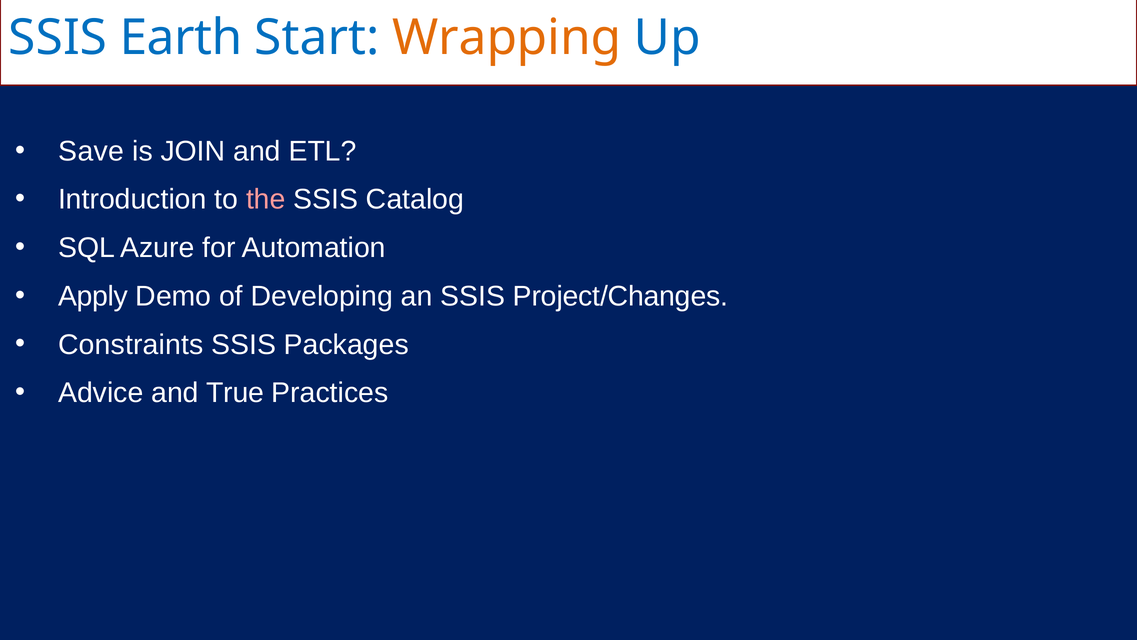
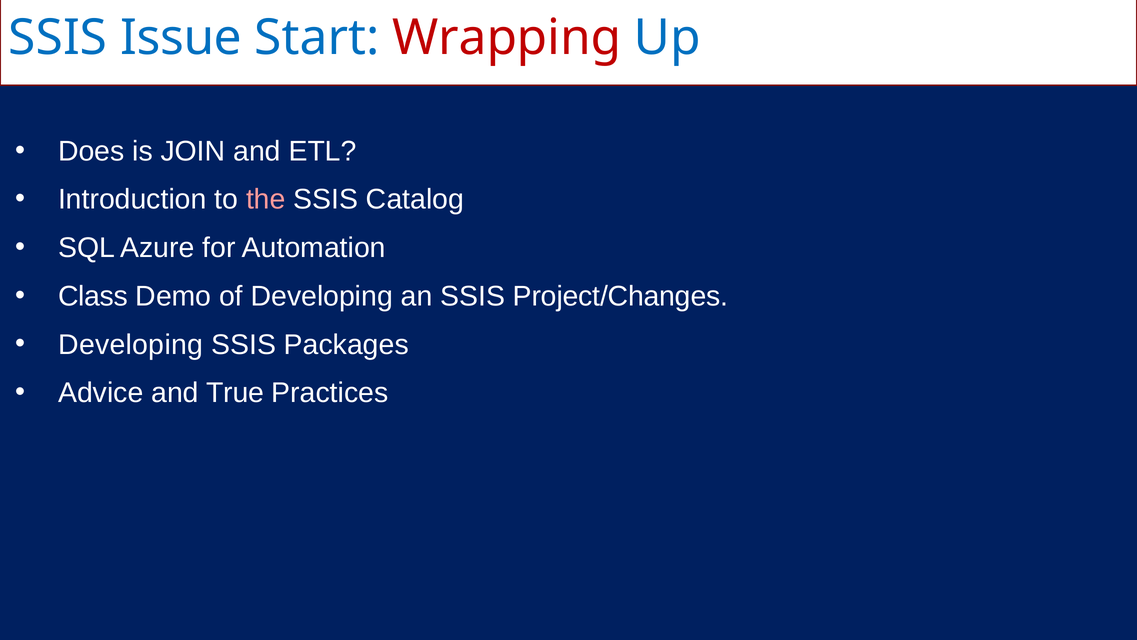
Earth: Earth -> Issue
Wrapping colour: orange -> red
Save: Save -> Does
Apply: Apply -> Class
Constraints at (131, 344): Constraints -> Developing
